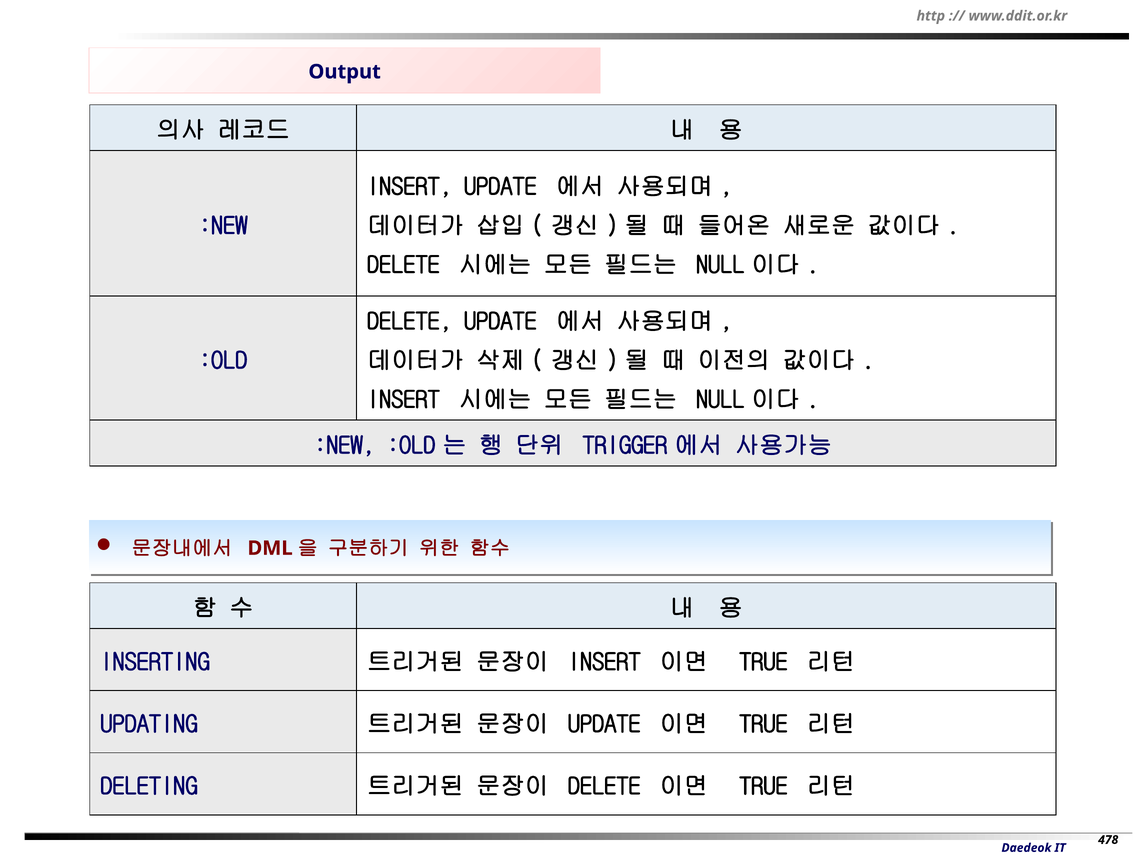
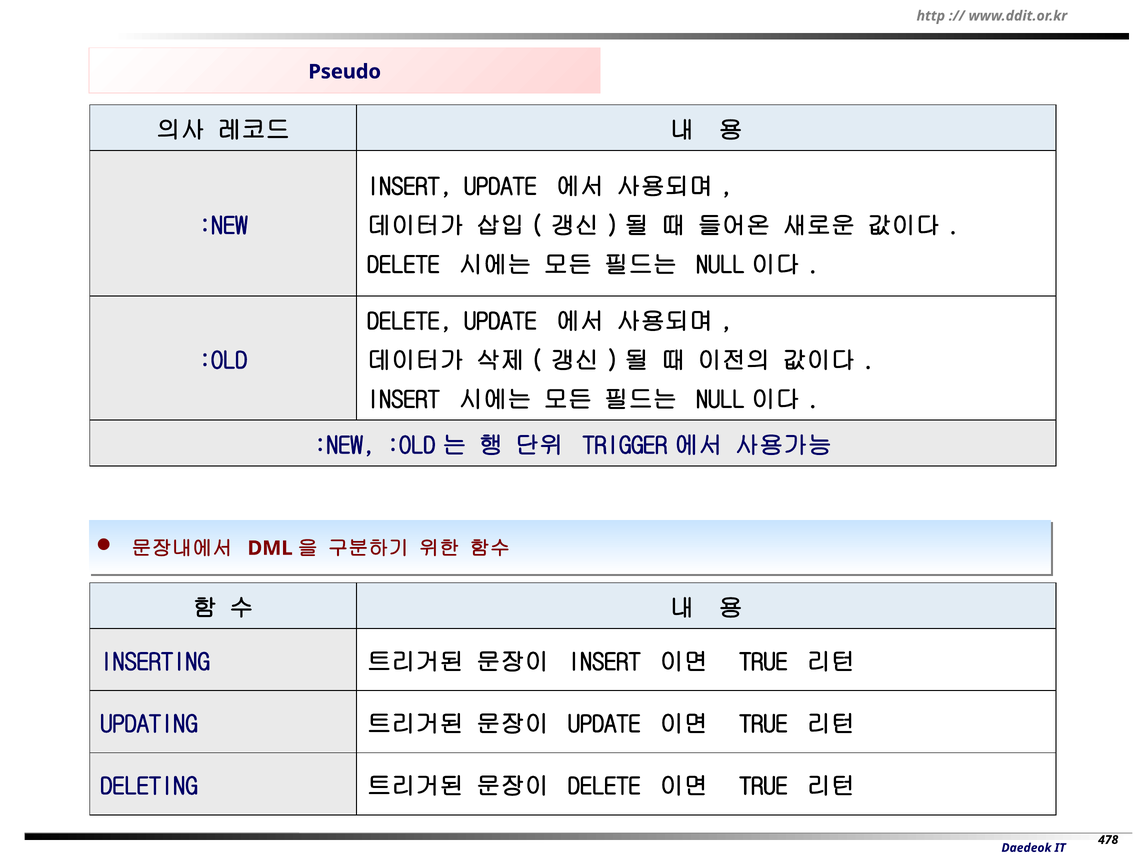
Output: Output -> Pseudo
